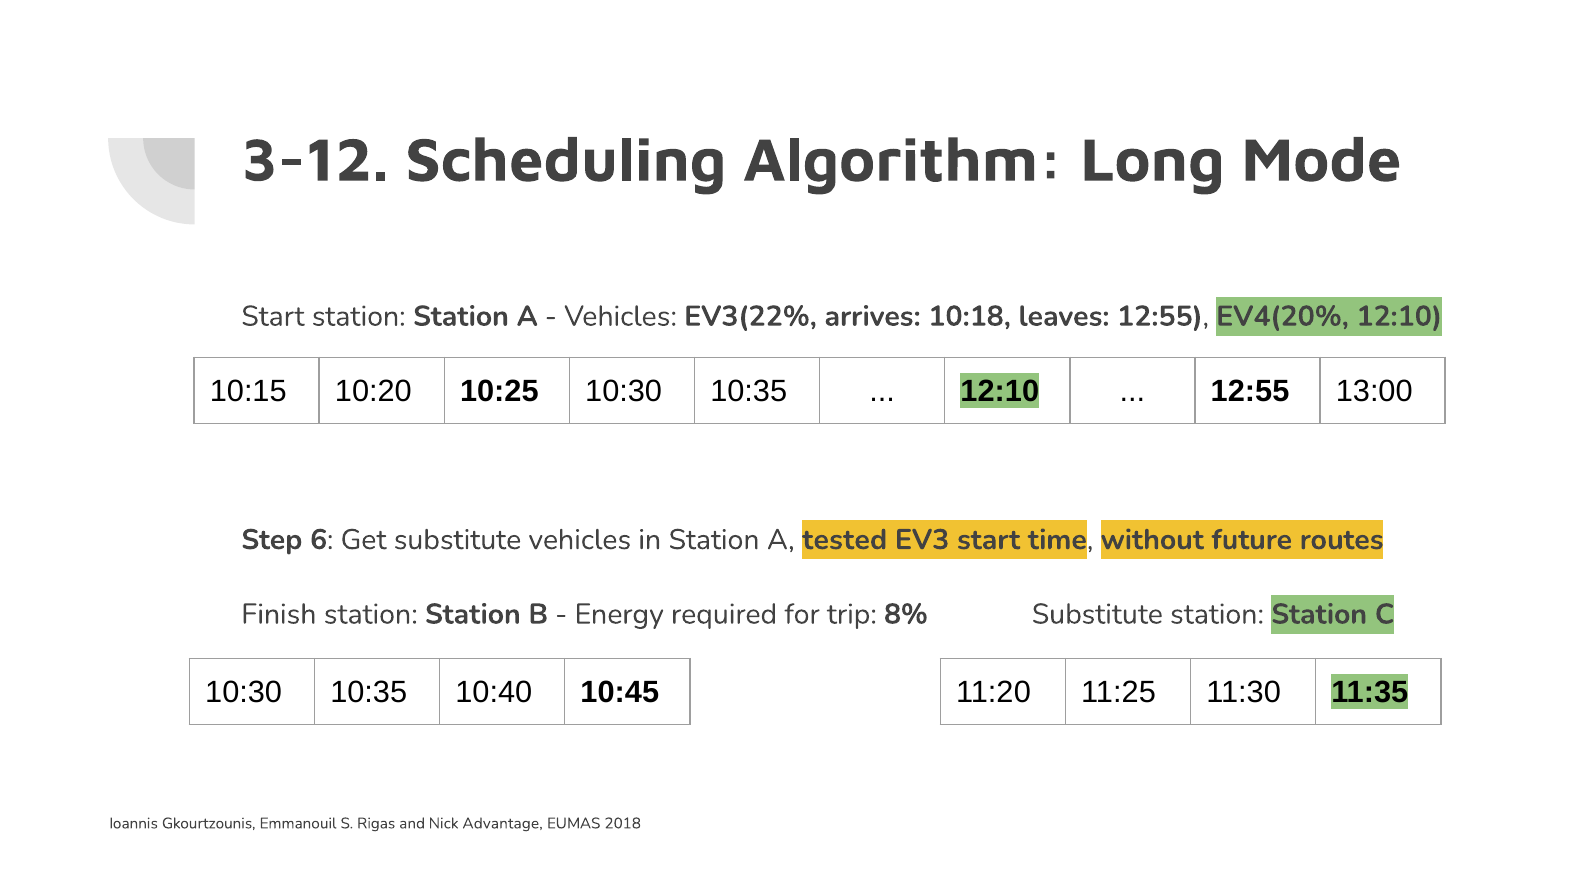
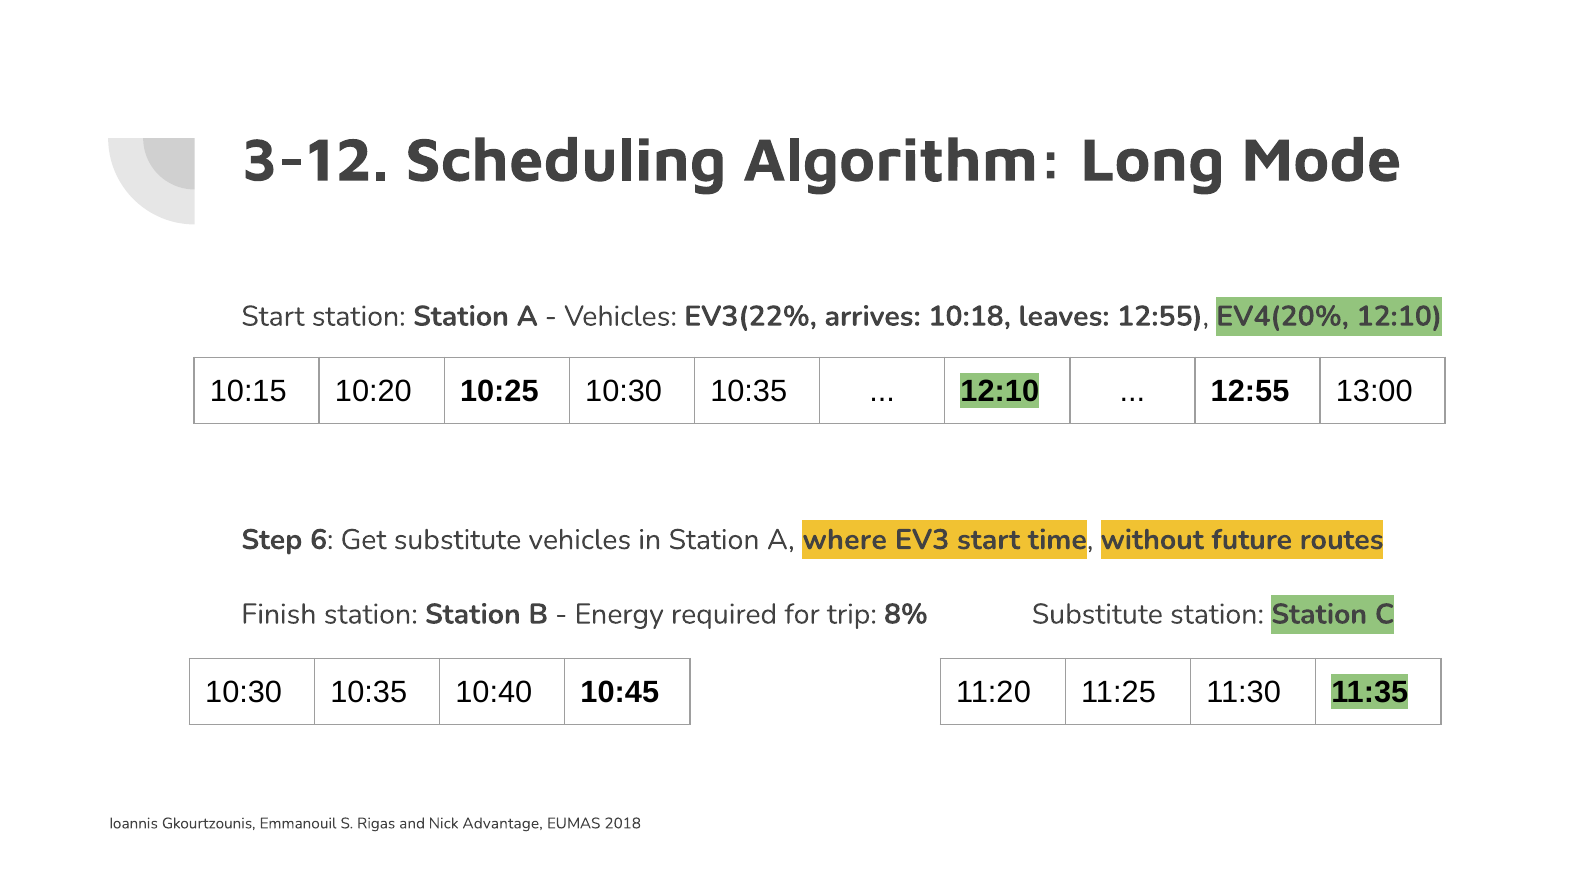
tested: tested -> where
